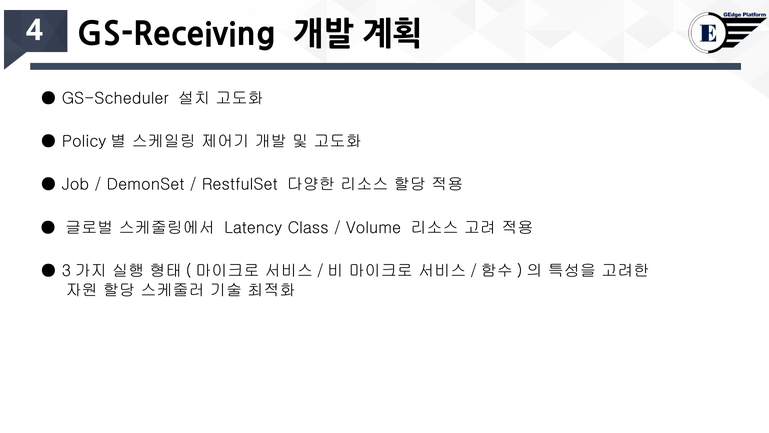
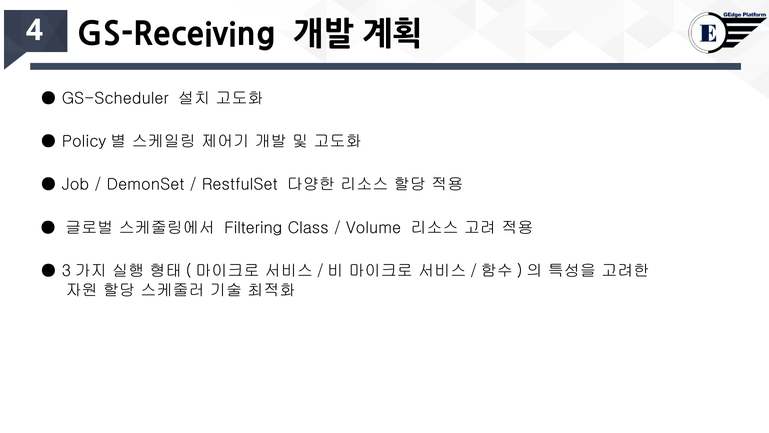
Latency: Latency -> Filtering
